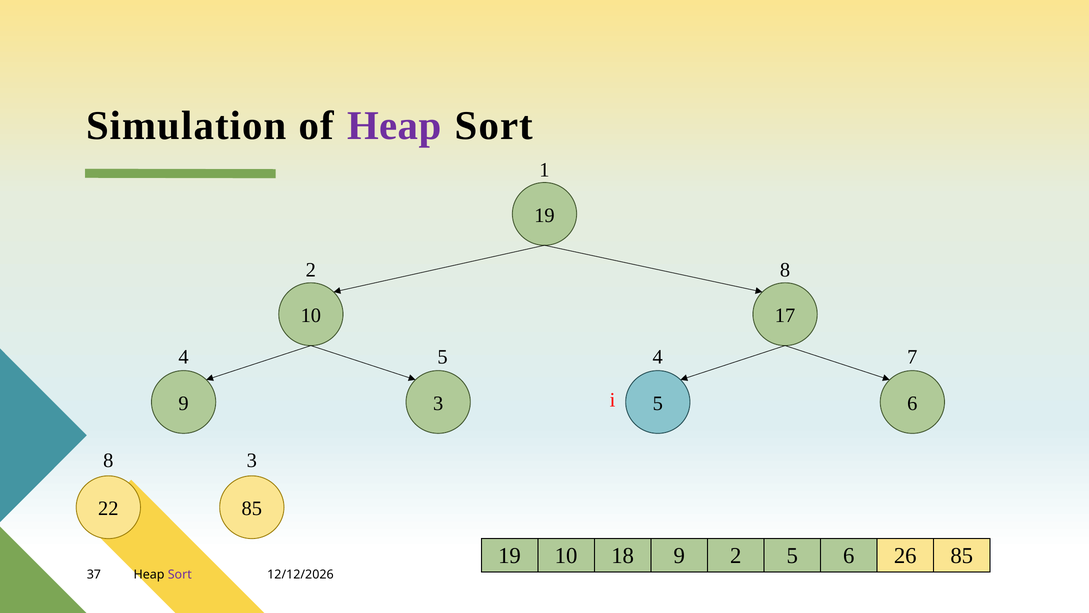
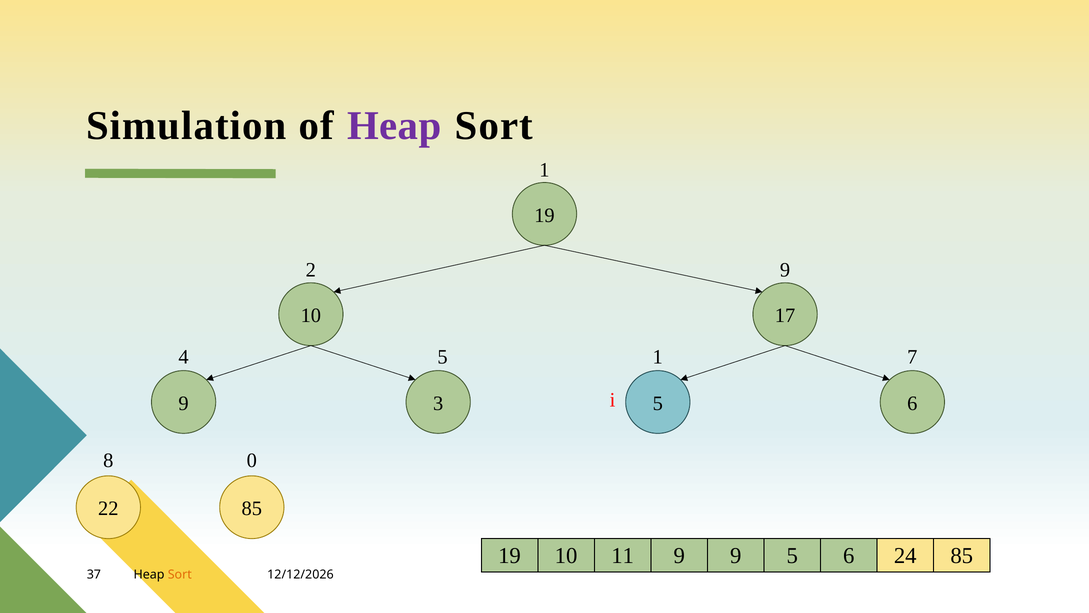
2 8: 8 -> 9
5 4: 4 -> 1
8 3: 3 -> 0
18: 18 -> 11
9 2: 2 -> 9
26: 26 -> 24
Sort at (180, 574) colour: purple -> orange
